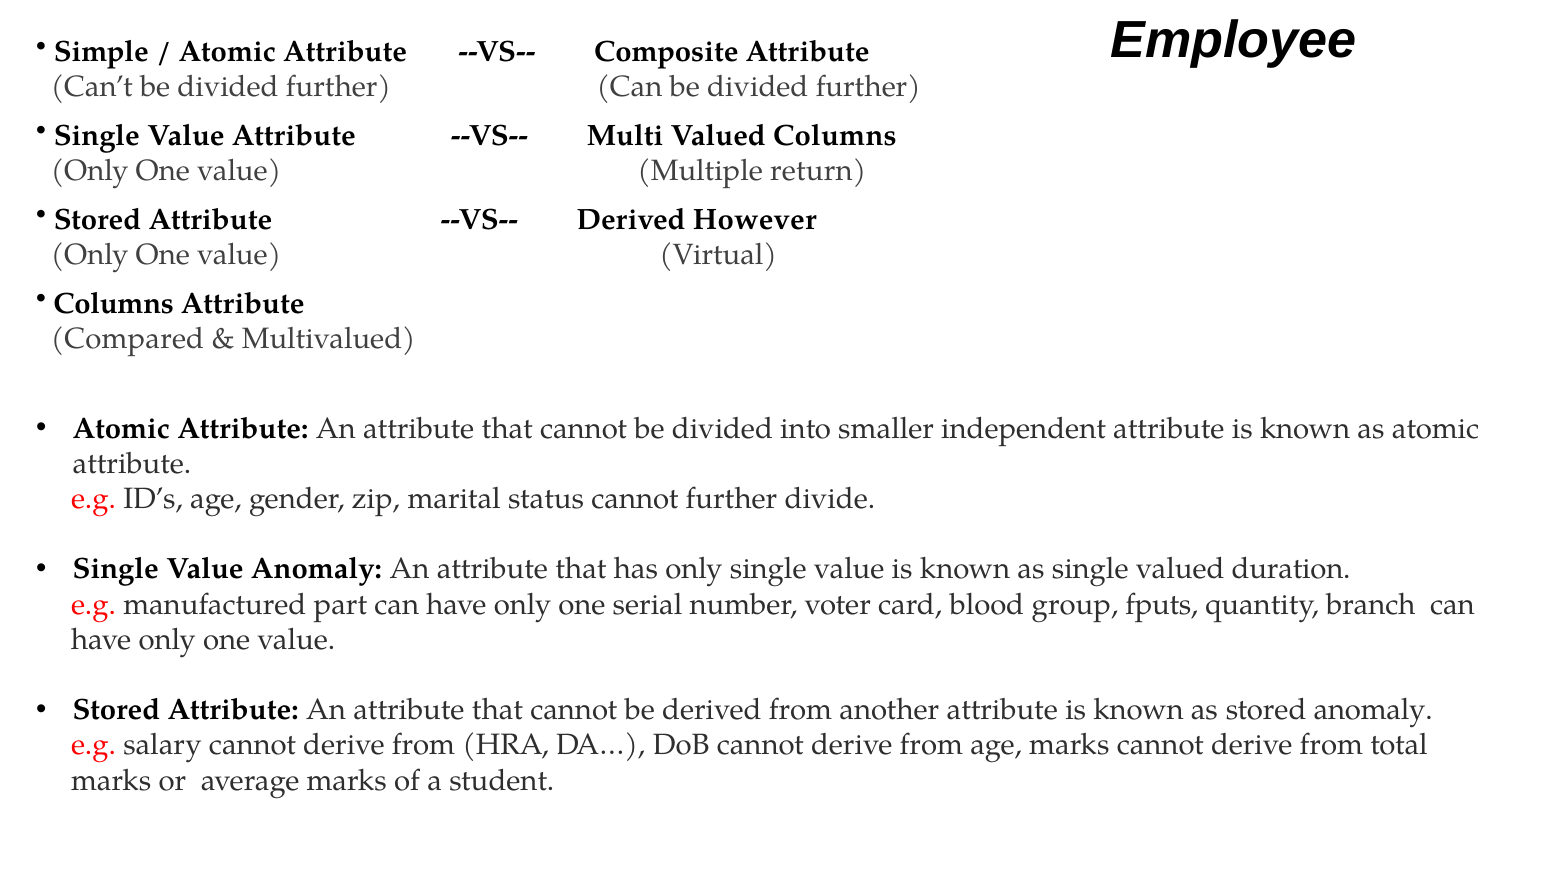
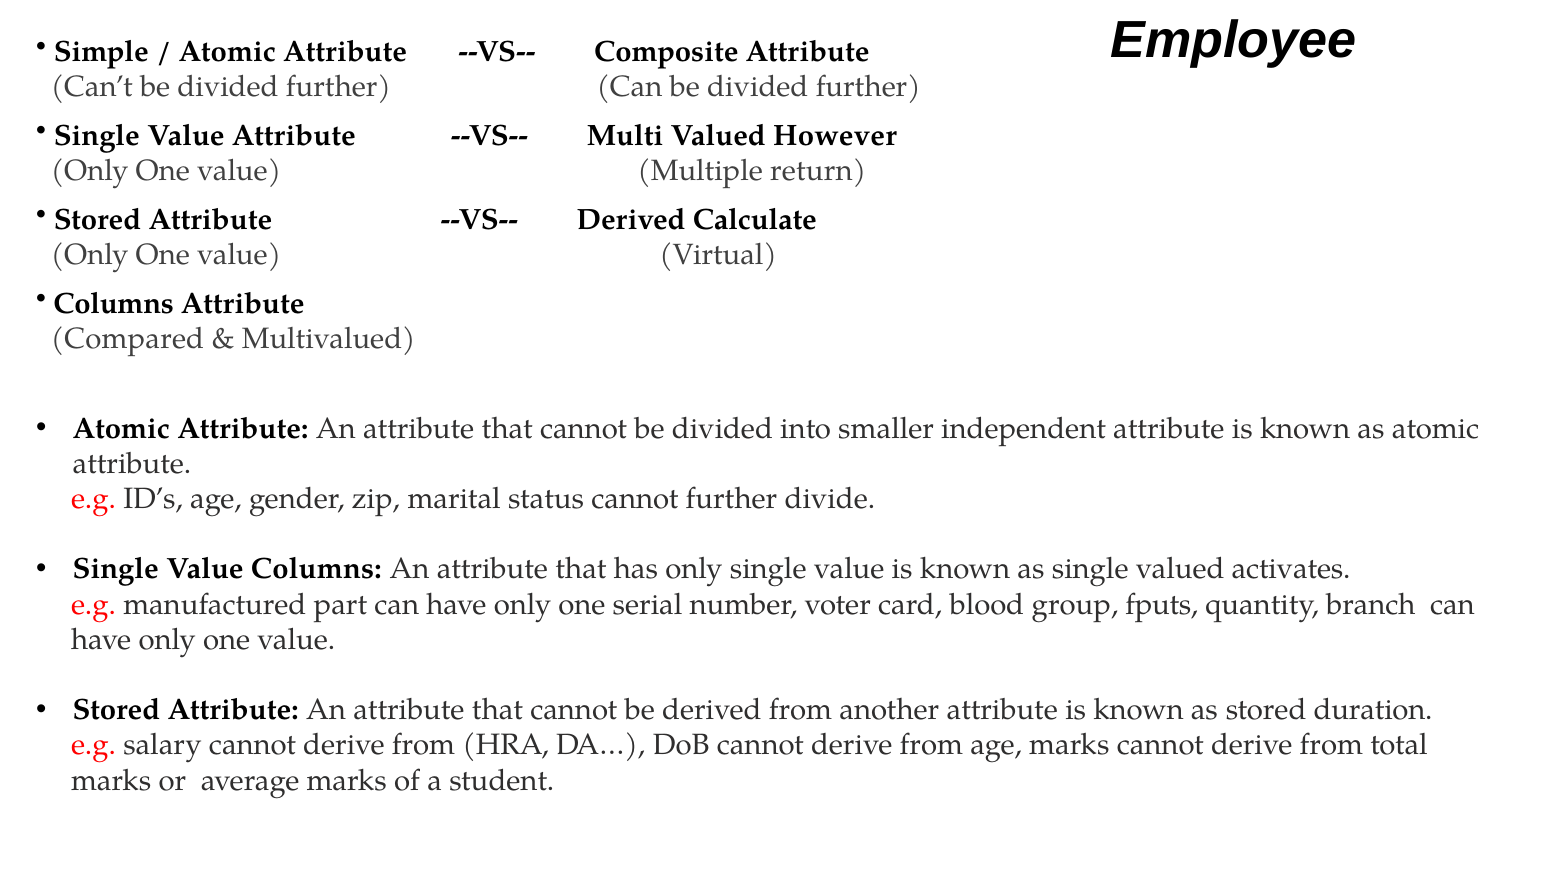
Valued Columns: Columns -> However
However: However -> Calculate
Value Anomaly: Anomaly -> Columns
duration: duration -> activates
stored anomaly: anomaly -> duration
